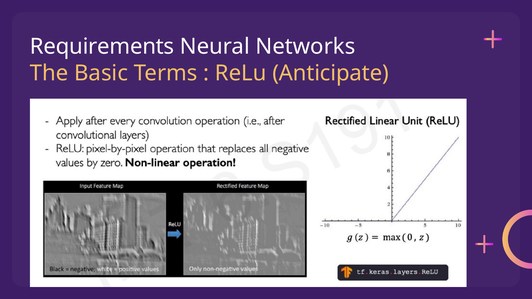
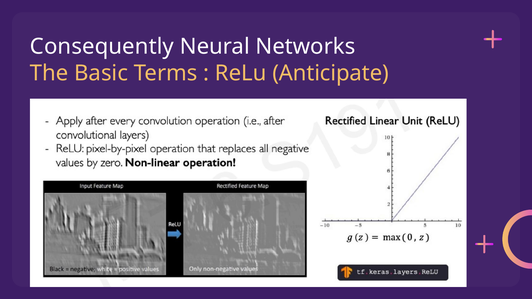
Requirements: Requirements -> Consequently
